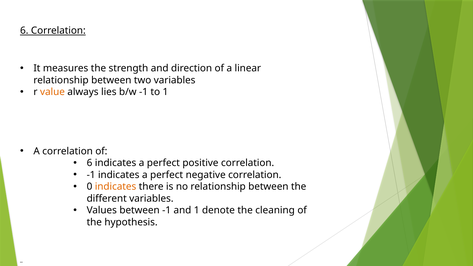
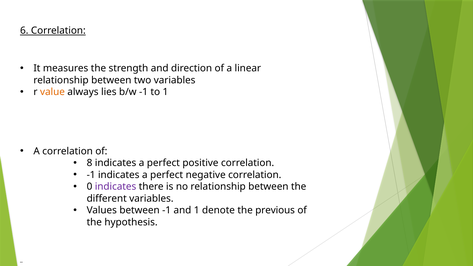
6 at (89, 163): 6 -> 8
indicates at (116, 187) colour: orange -> purple
cleaning: cleaning -> previous
